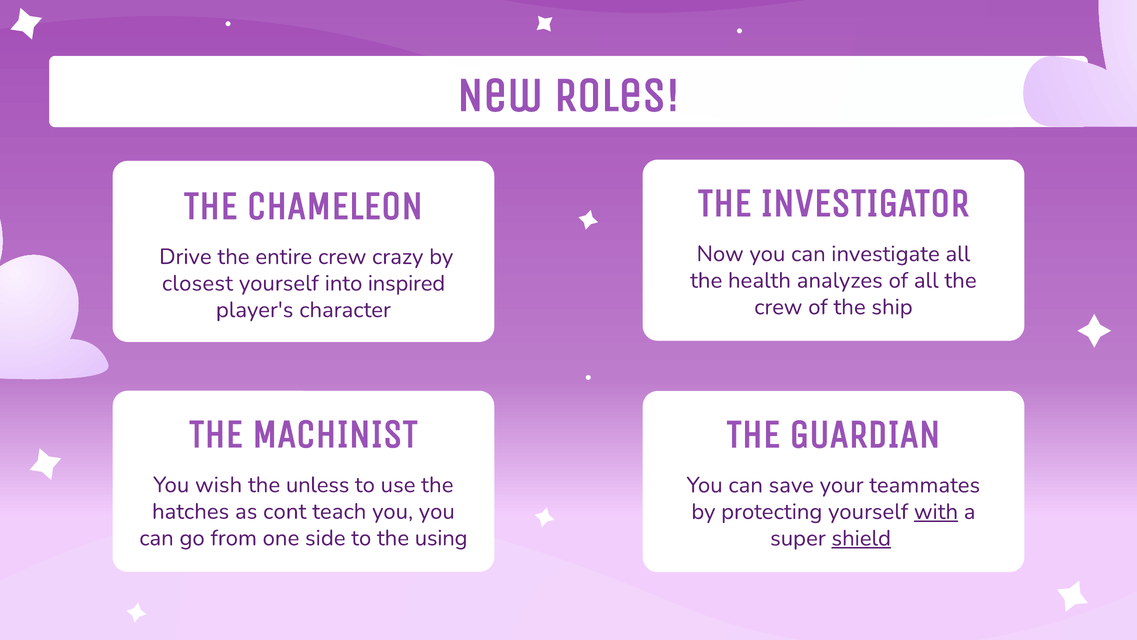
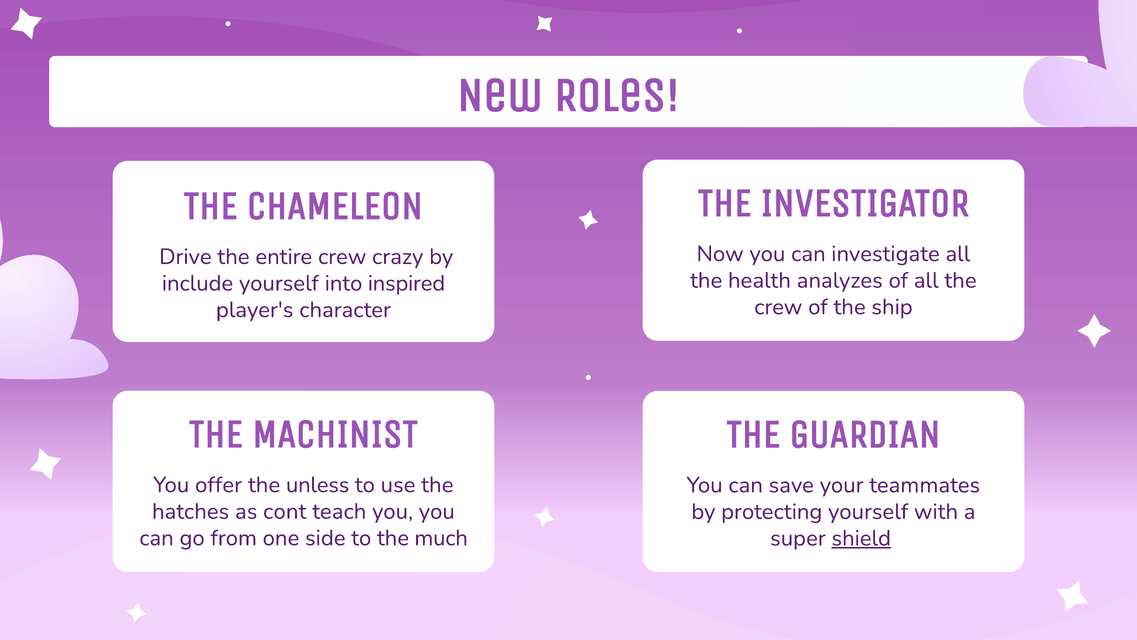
closest: closest -> include
wish: wish -> offer
with underline: present -> none
using: using -> much
